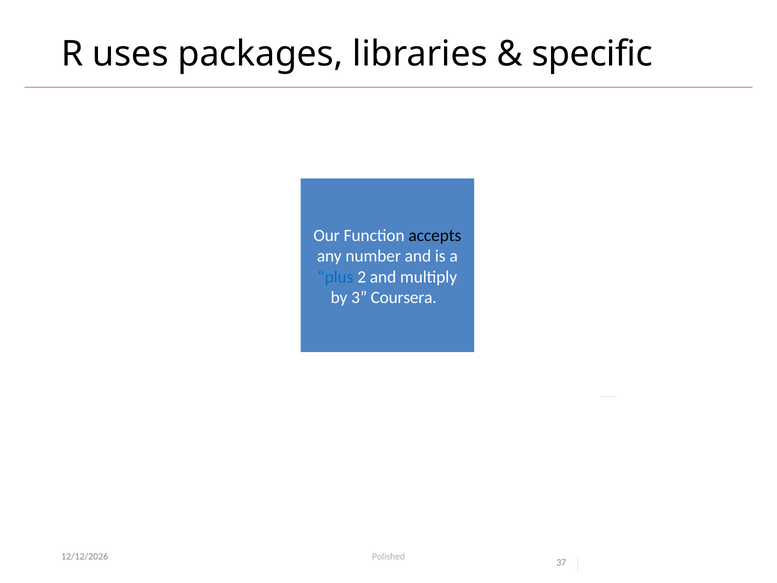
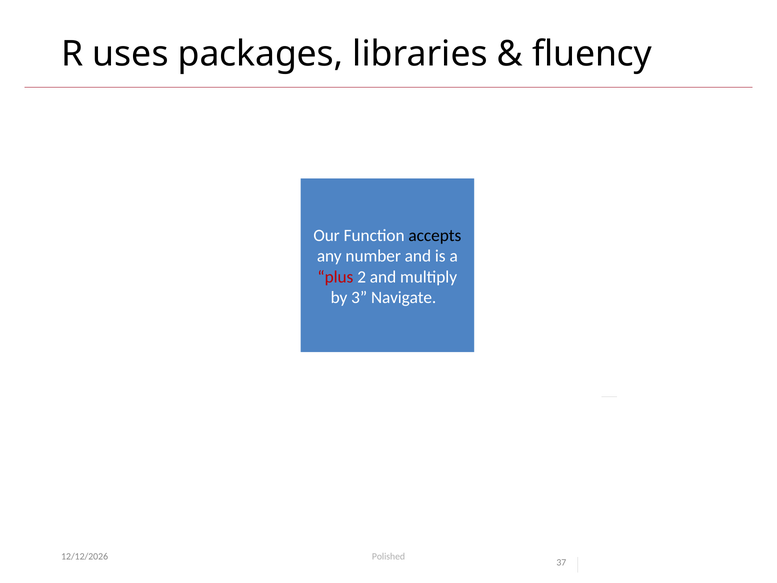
specific: specific -> fluency
plus colour: blue -> red
Coursera: Coursera -> Navigate
